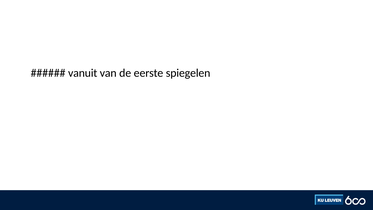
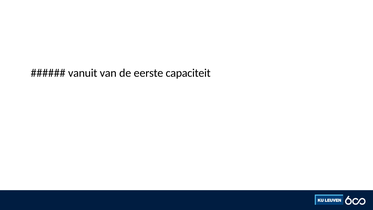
spiegelen: spiegelen -> capaciteit
